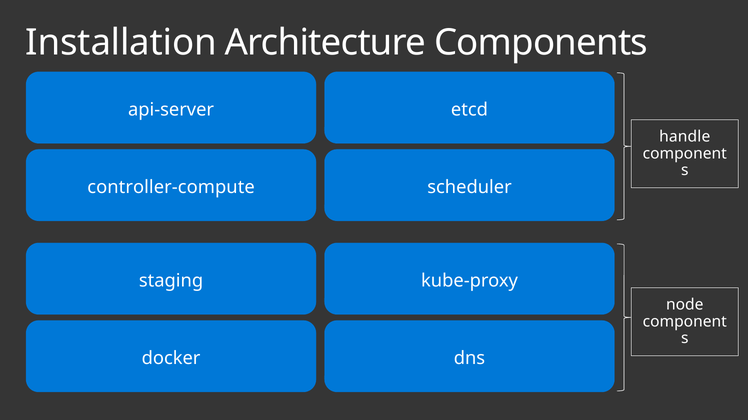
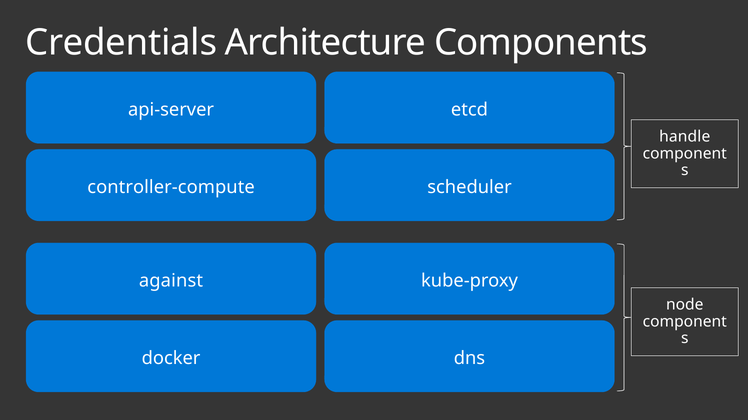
Installation: Installation -> Credentials
staging: staging -> against
